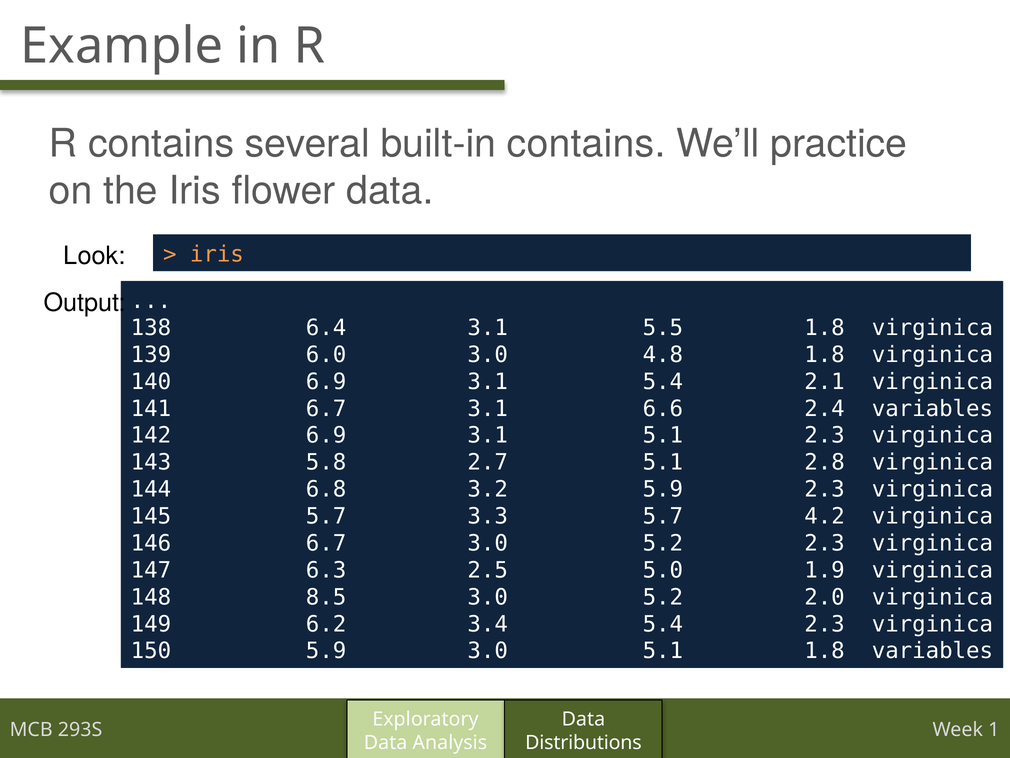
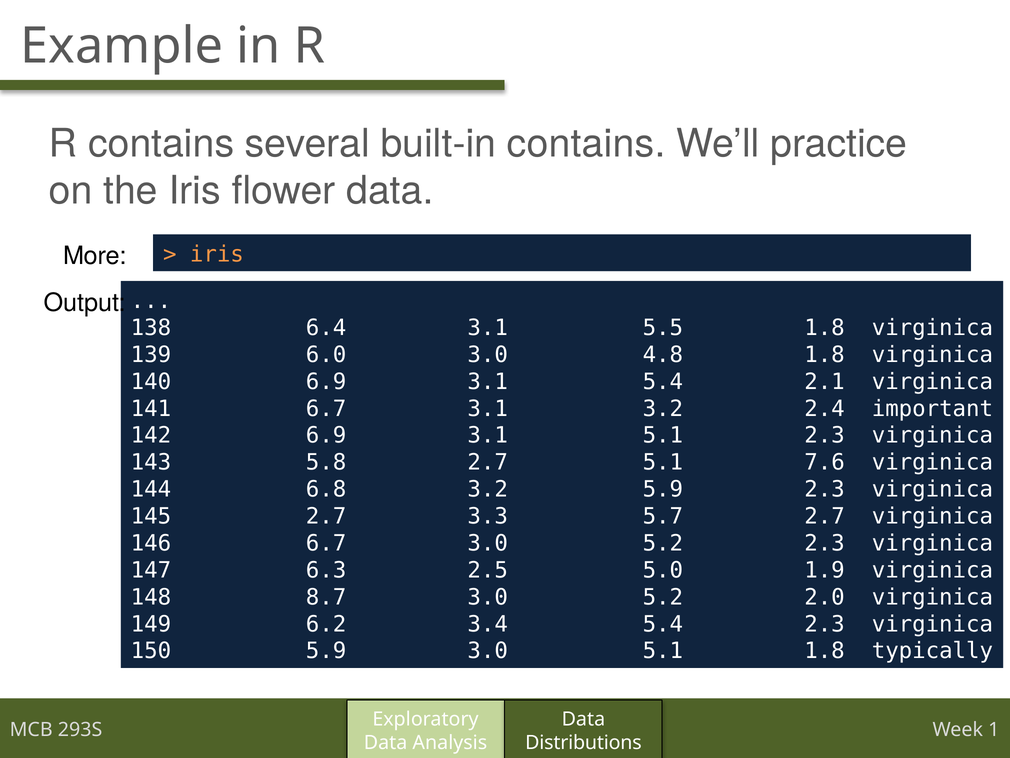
Look: Look -> More
3.1 6.6: 6.6 -> 3.2
2.4 variables: variables -> important
2.8: 2.8 -> 7.6
145 5.7: 5.7 -> 2.7
5.7 4.2: 4.2 -> 2.7
8.5: 8.5 -> 8.7
1.8 variables: variables -> typically
